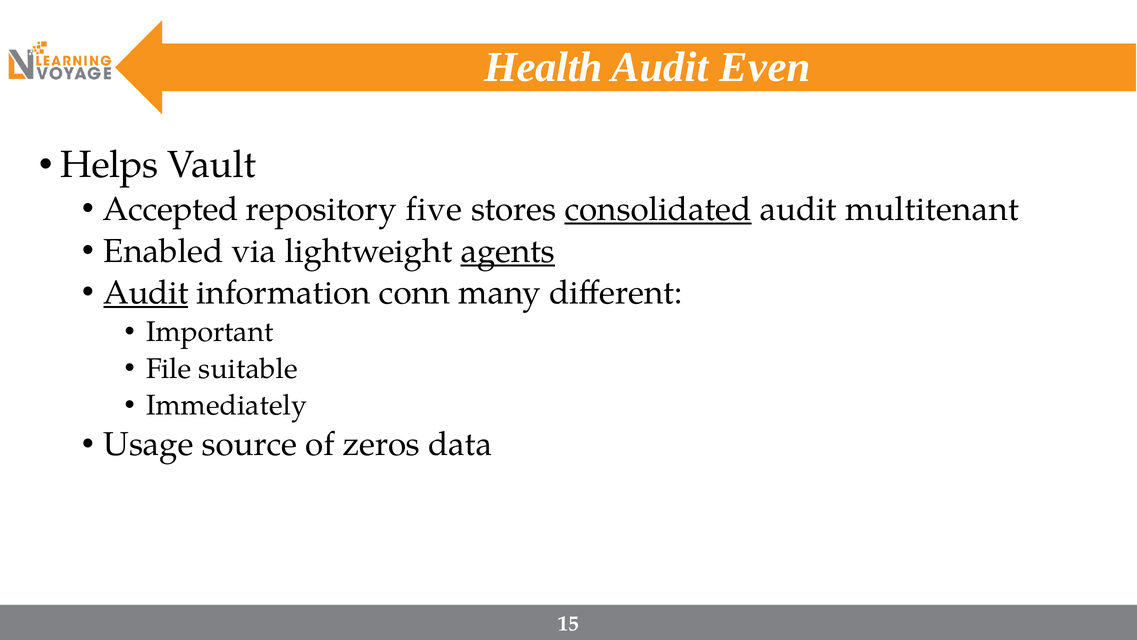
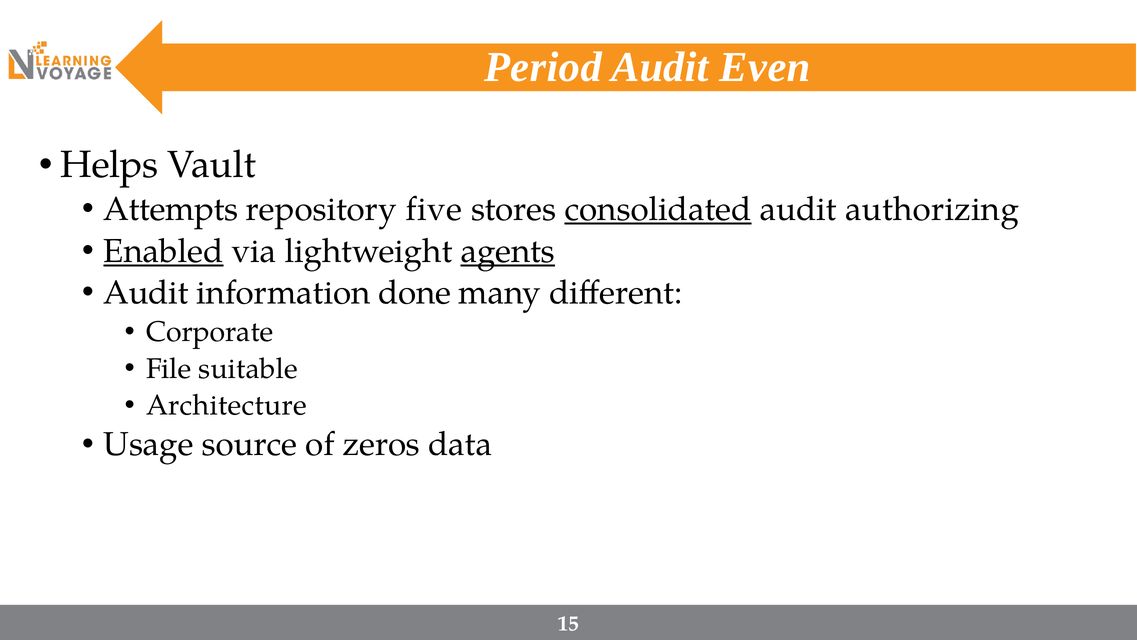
Health: Health -> Period
Accepted: Accepted -> Attempts
multitenant: multitenant -> authorizing
Enabled underline: none -> present
Audit at (146, 293) underline: present -> none
conn: conn -> done
Important: Important -> Corporate
Immediately: Immediately -> Architecture
